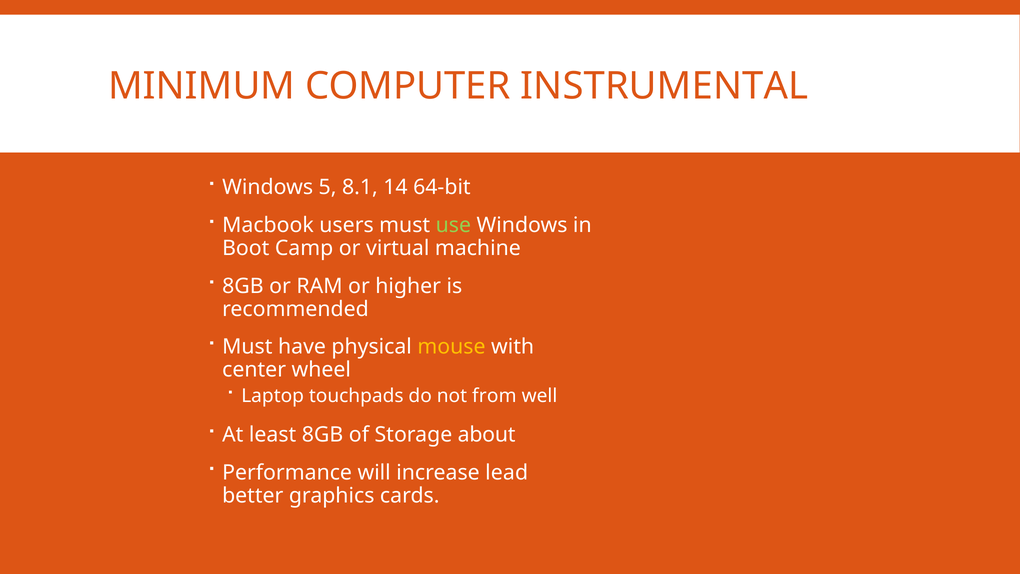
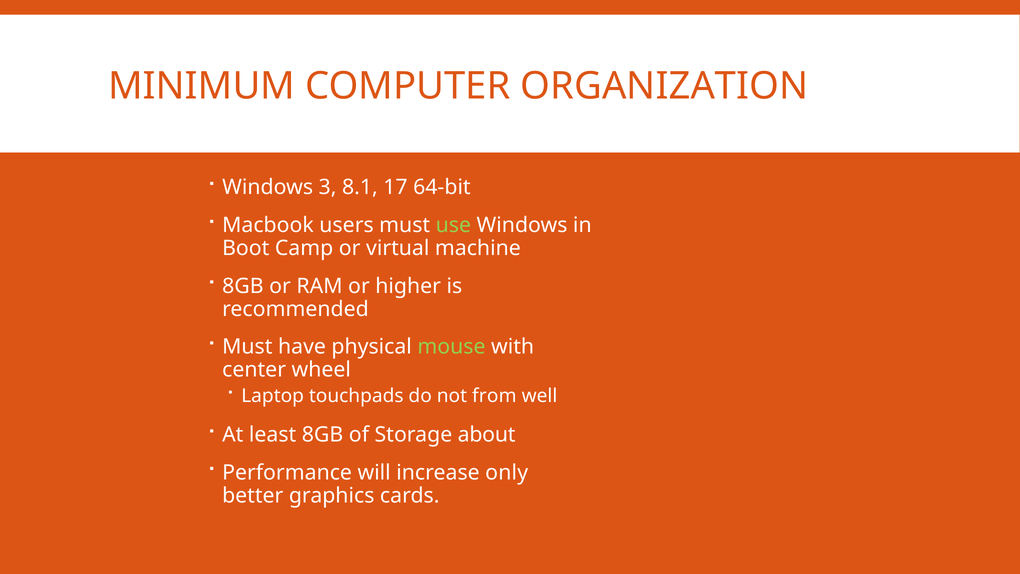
INSTRUMENTAL: INSTRUMENTAL -> ORGANIZATION
5: 5 -> 3
14: 14 -> 17
mouse colour: yellow -> light green
lead: lead -> only
